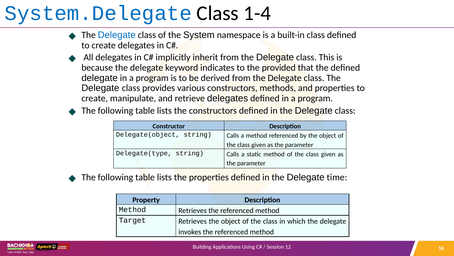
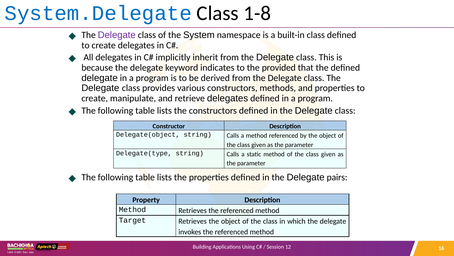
1-4: 1-4 -> 1-8
Delegate at (117, 35) colour: blue -> purple
time: time -> pairs
